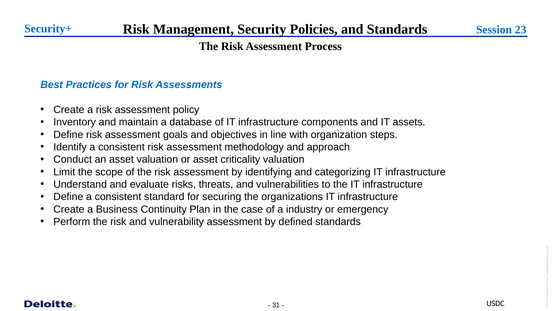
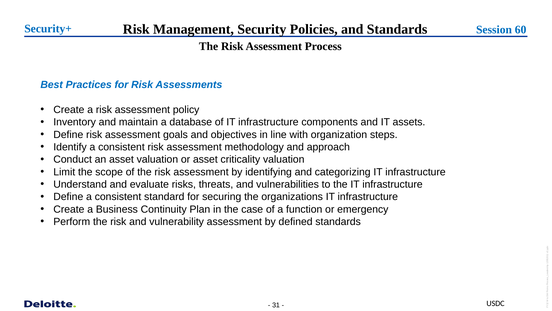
23: 23 -> 60
industry: industry -> function
